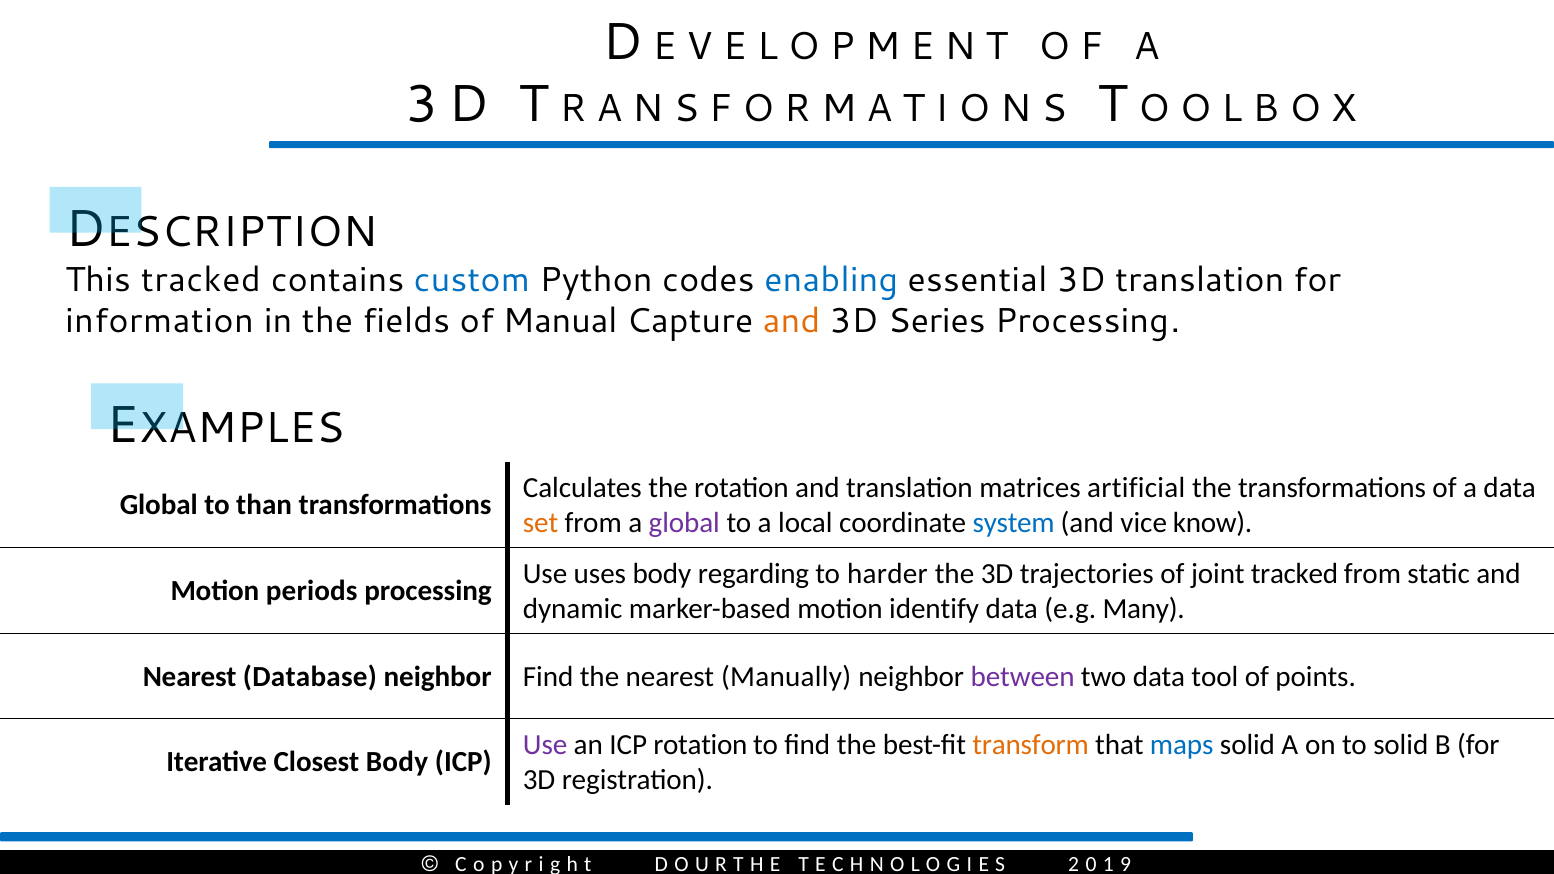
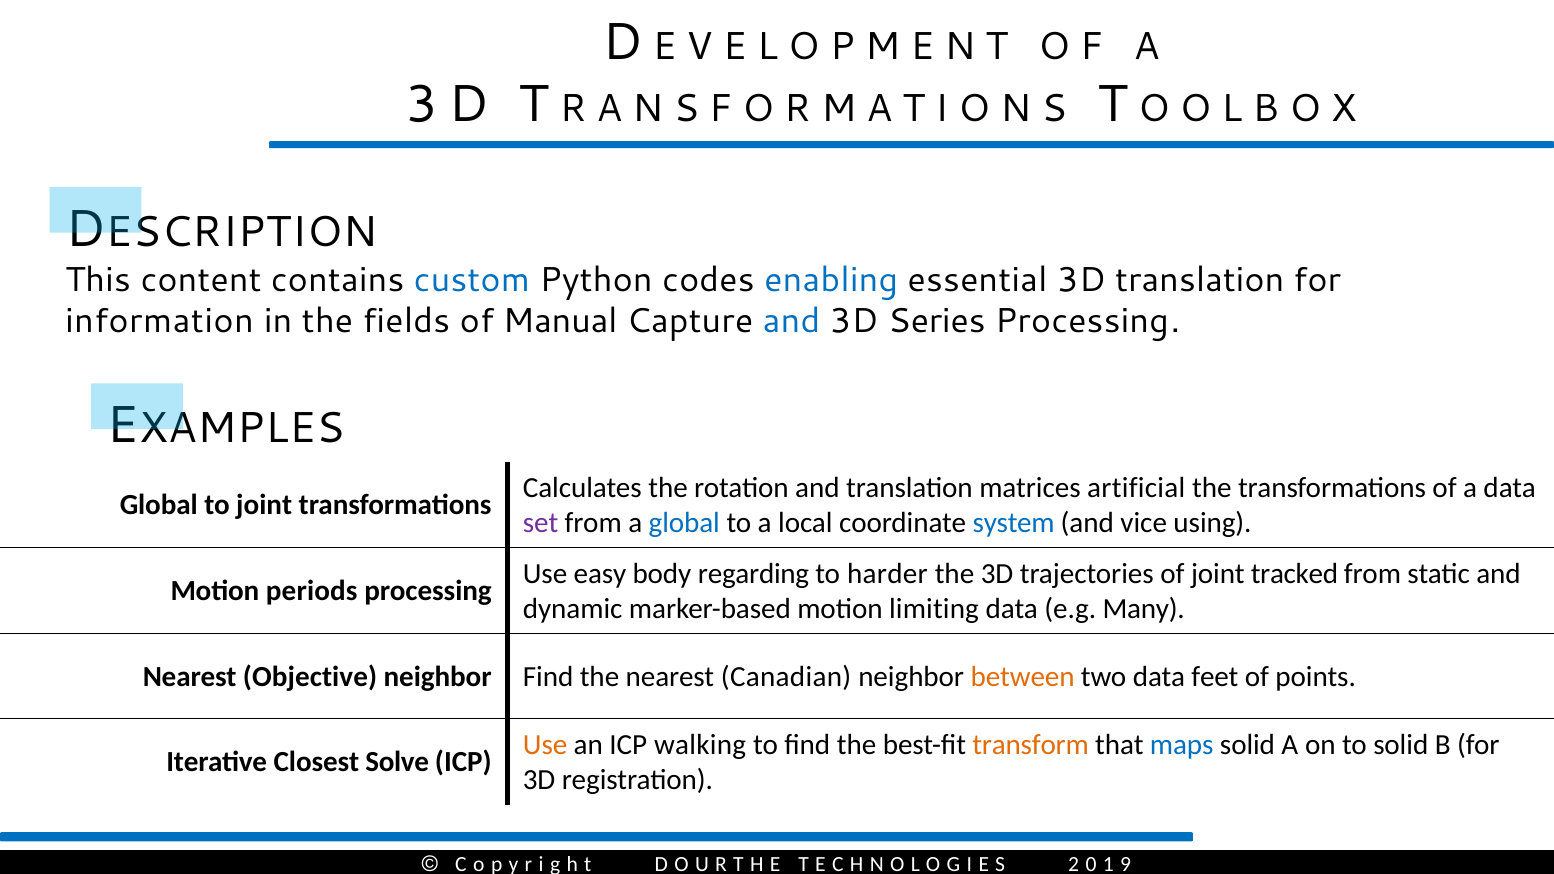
This tracked: tracked -> content
and at (792, 321) colour: orange -> blue
to than: than -> joint
set colour: orange -> purple
global at (684, 523) colour: purple -> blue
know: know -> using
uses: uses -> easy
identify: identify -> limiting
Database: Database -> Objective
Manually: Manually -> Canadian
between colour: purple -> orange
tool: tool -> feet
Use at (545, 745) colour: purple -> orange
ICP rotation: rotation -> walking
Closest Body: Body -> Solve
